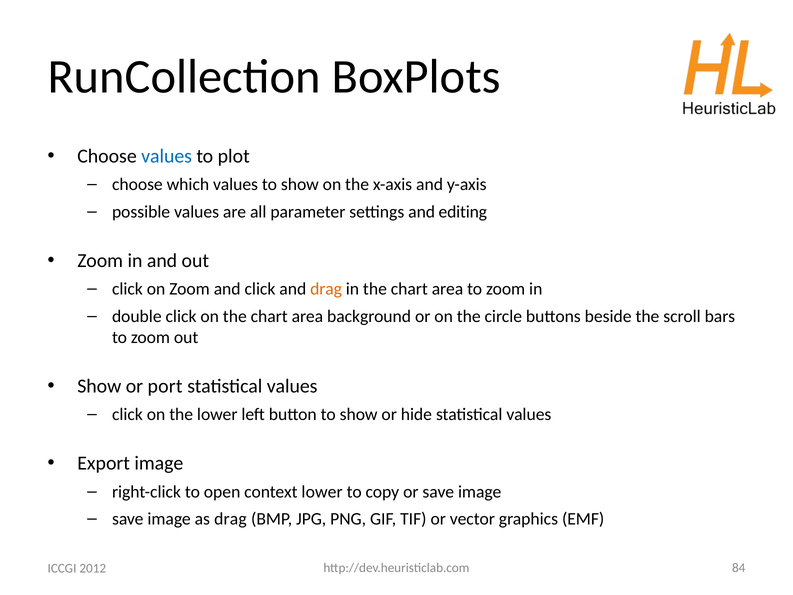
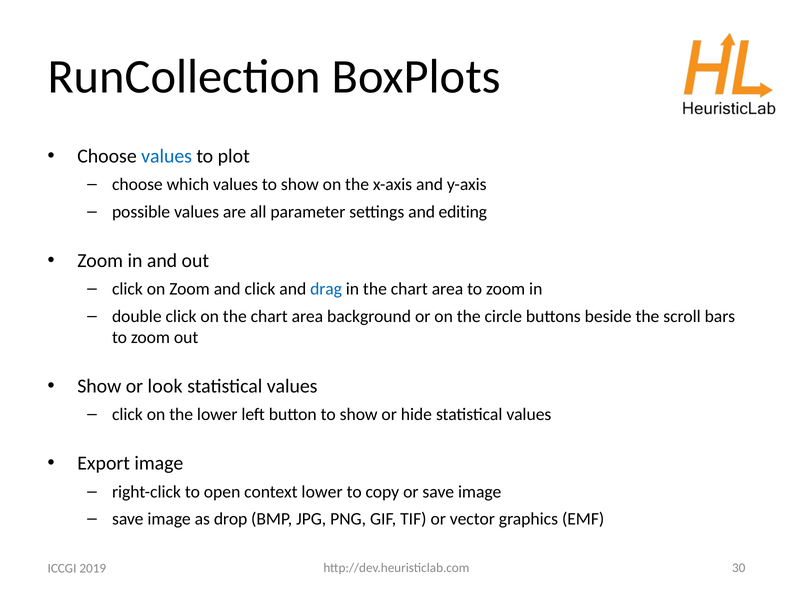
drag at (326, 289) colour: orange -> blue
port: port -> look
as drag: drag -> drop
84: 84 -> 30
2012: 2012 -> 2019
